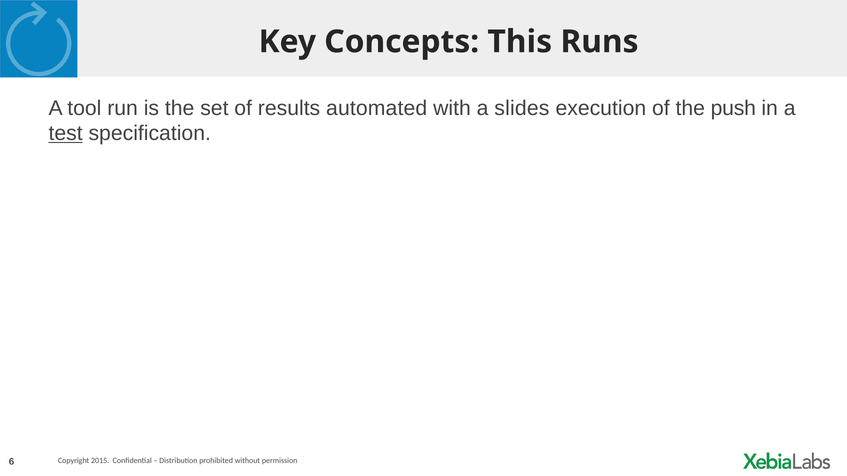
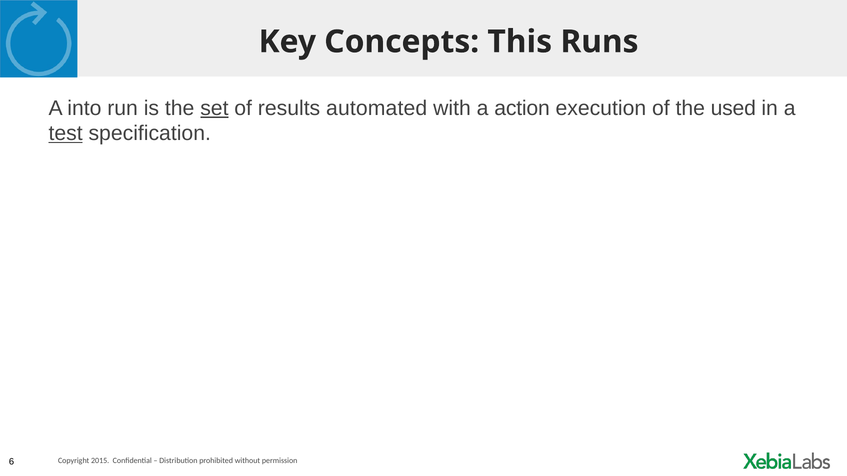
tool: tool -> into
set underline: none -> present
slides: slides -> action
push: push -> used
